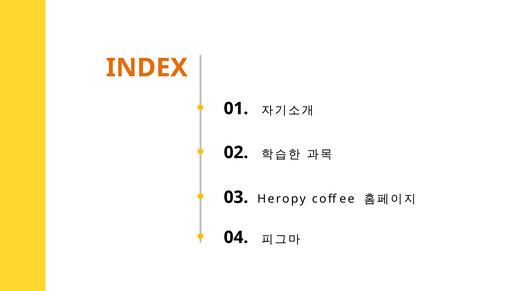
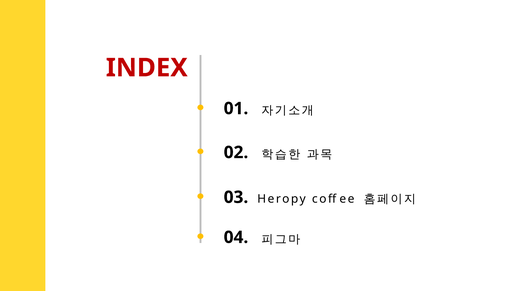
INDEX colour: orange -> red
